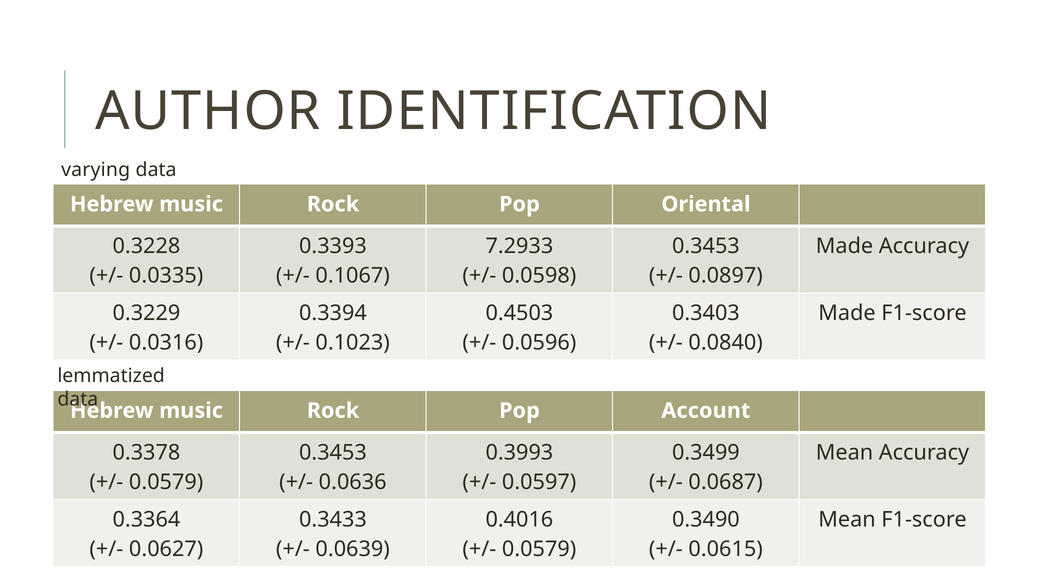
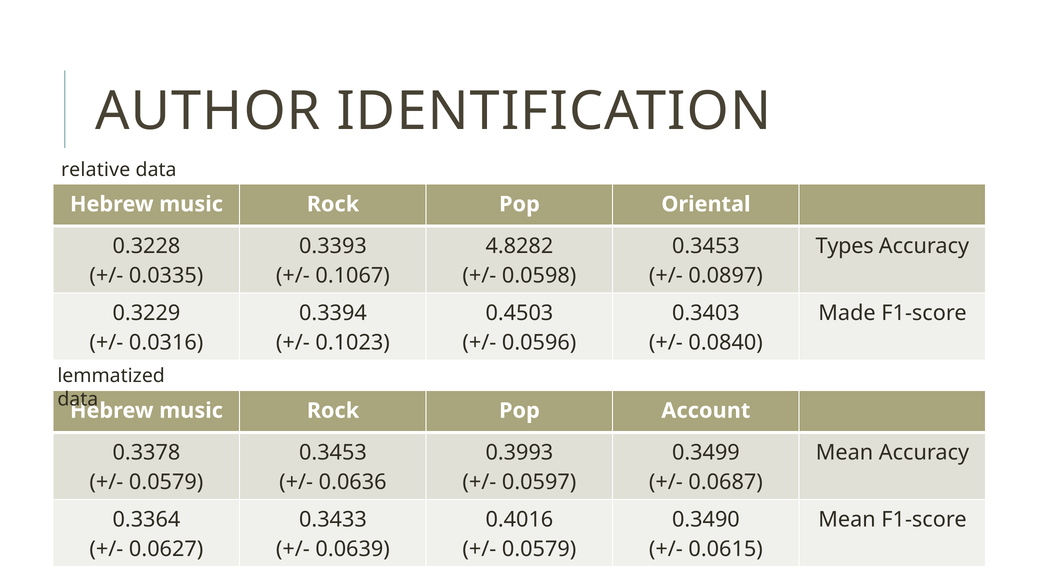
varying: varying -> relative
7.2933: 7.2933 -> 4.8282
Made at (845, 246): Made -> Types
